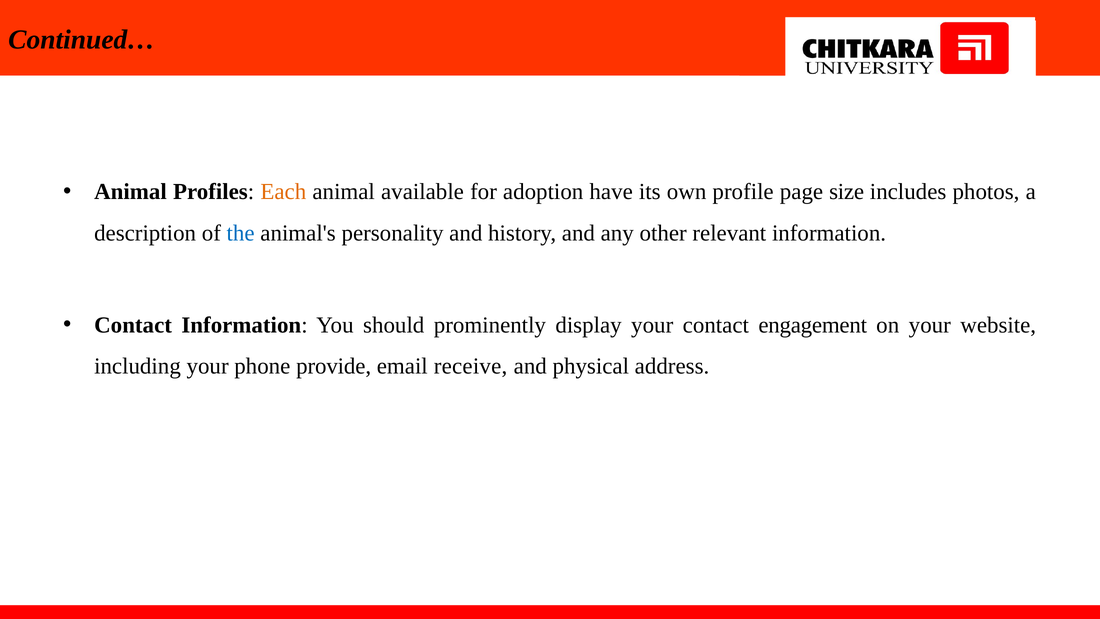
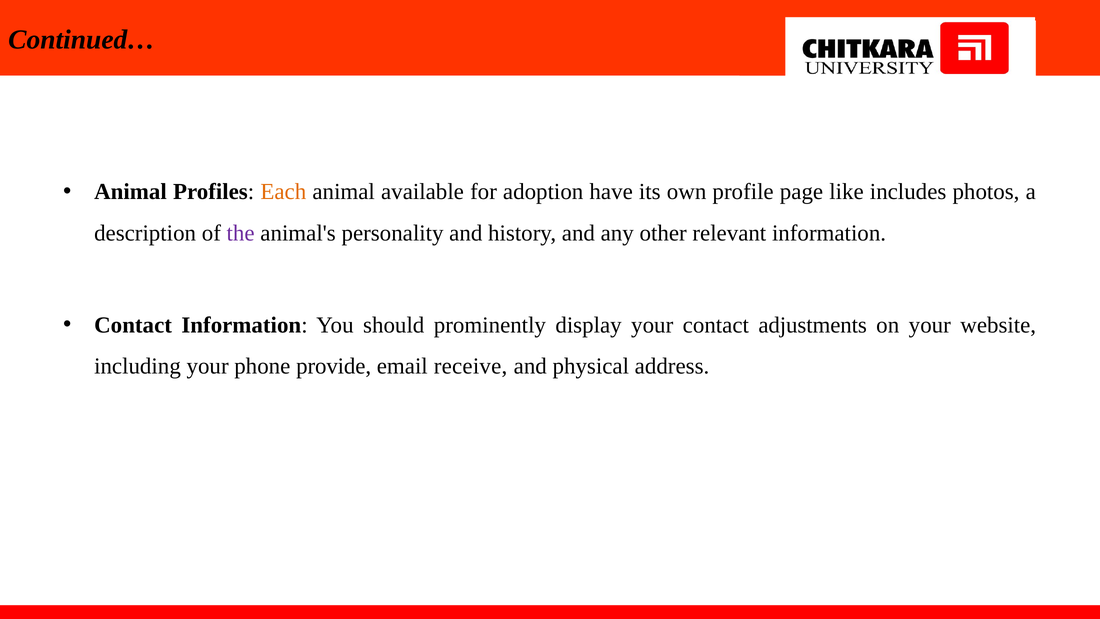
size: size -> like
the colour: blue -> purple
engagement: engagement -> adjustments
